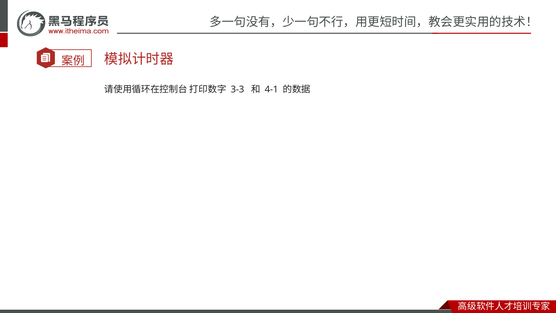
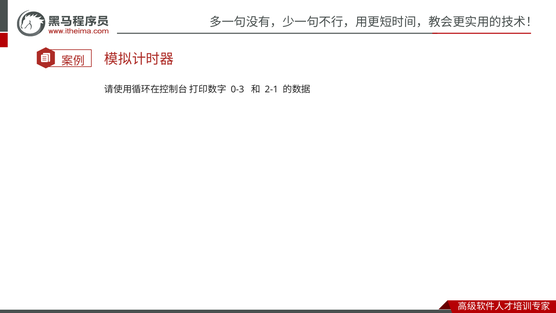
3-3: 3-3 -> 0-3
4-1: 4-1 -> 2-1
